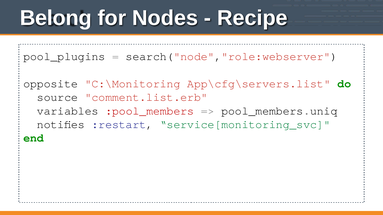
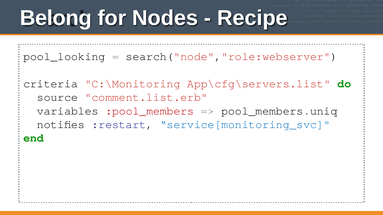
pool_plugins: pool_plugins -> pool_looking
opposite: opposite -> criteria
service[monitoring_svc colour: green -> blue
